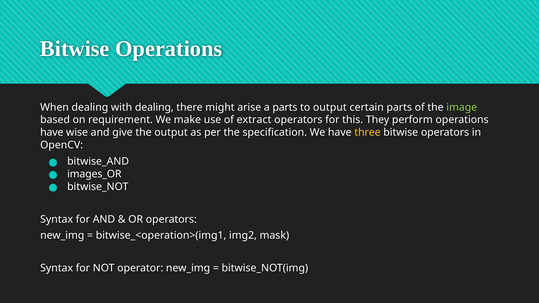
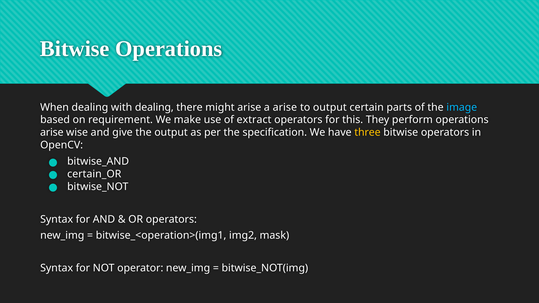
a parts: parts -> arise
image colour: light green -> light blue
have at (52, 133): have -> arise
images_OR: images_OR -> certain_OR
